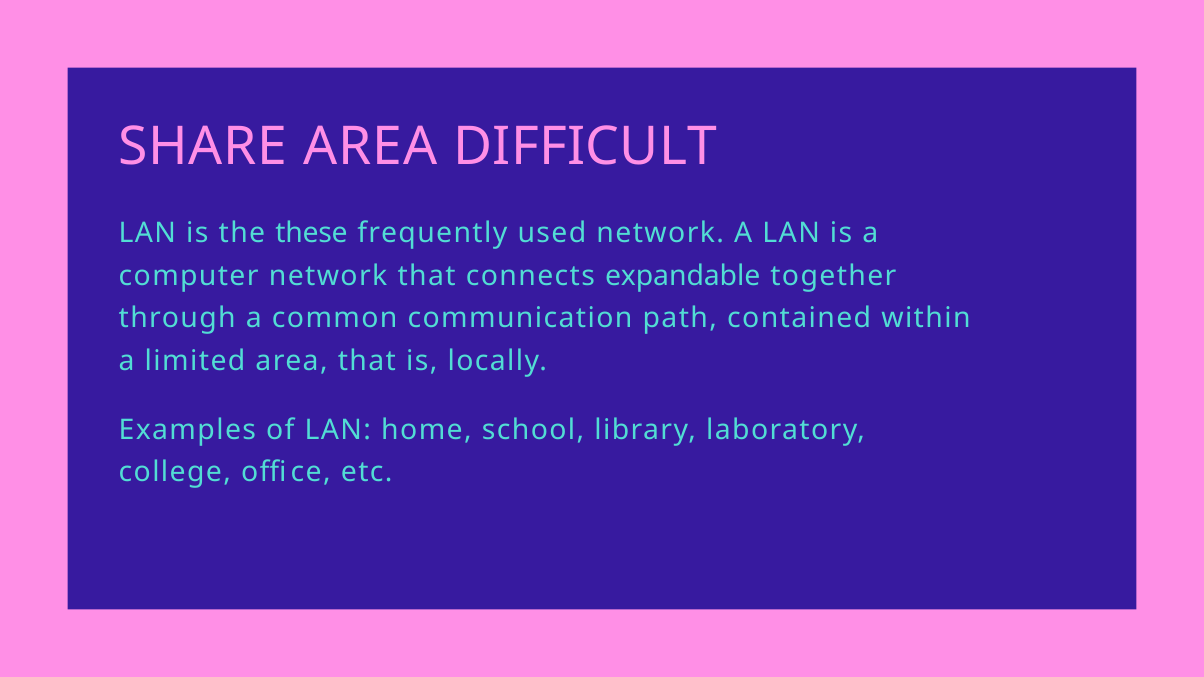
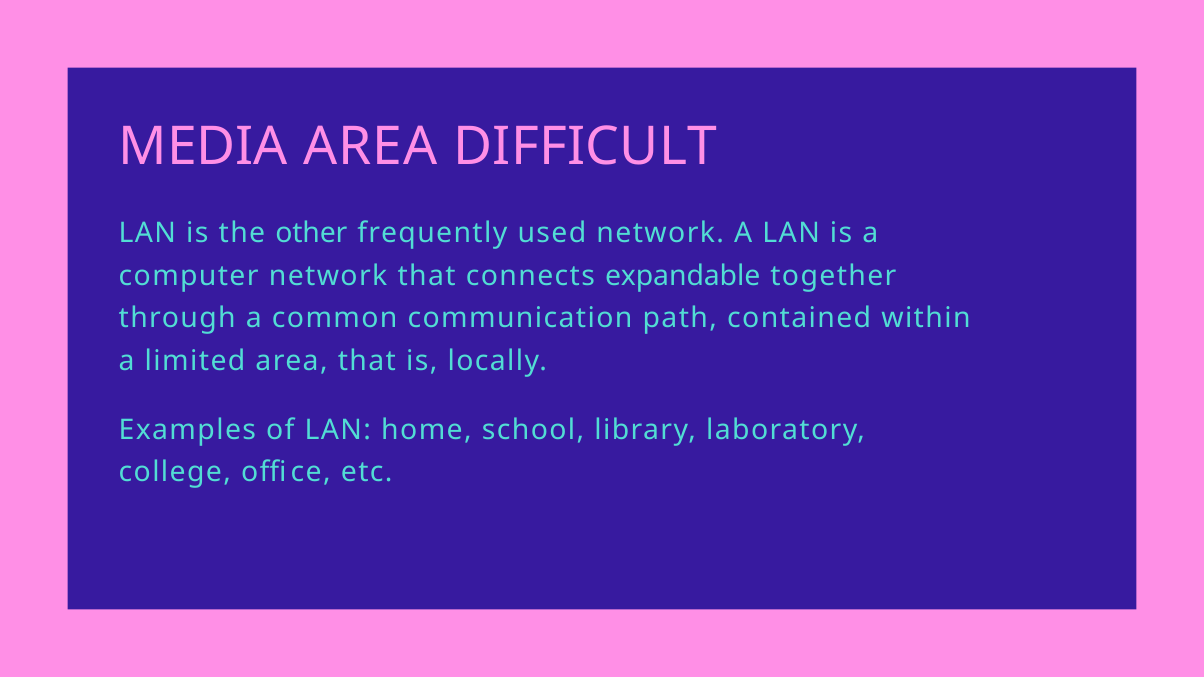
SHARE: SHARE -> MEDIA
these: these -> other
